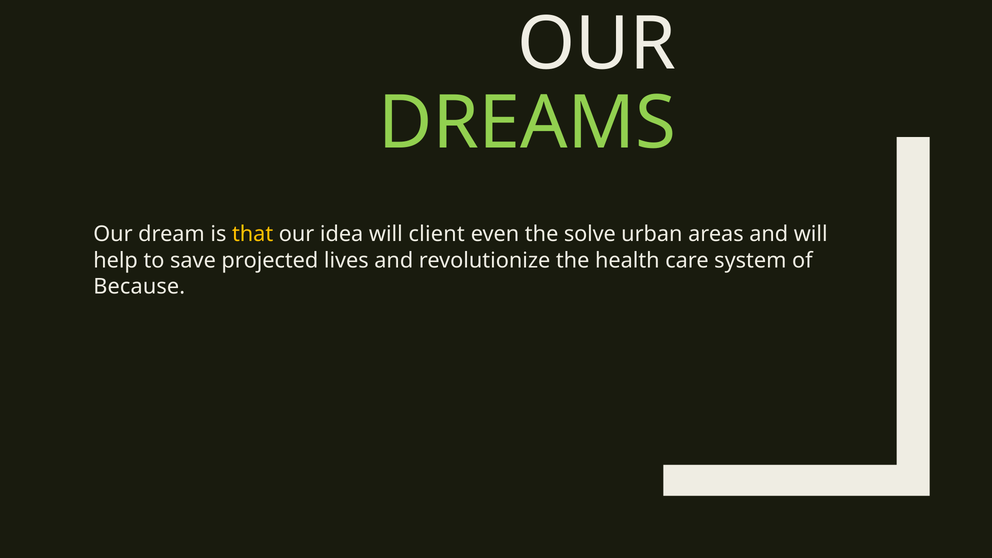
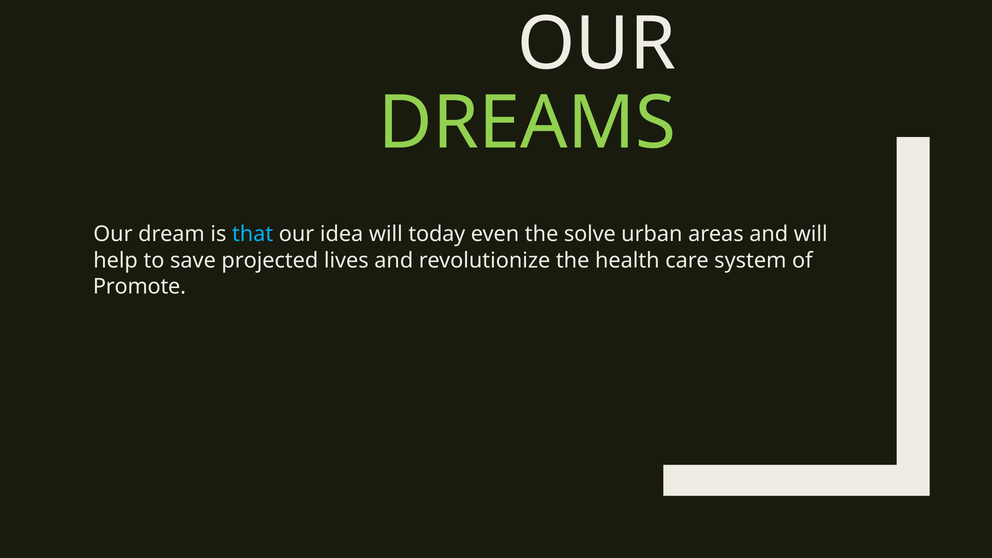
that colour: yellow -> light blue
client: client -> today
Because: Because -> Promote
